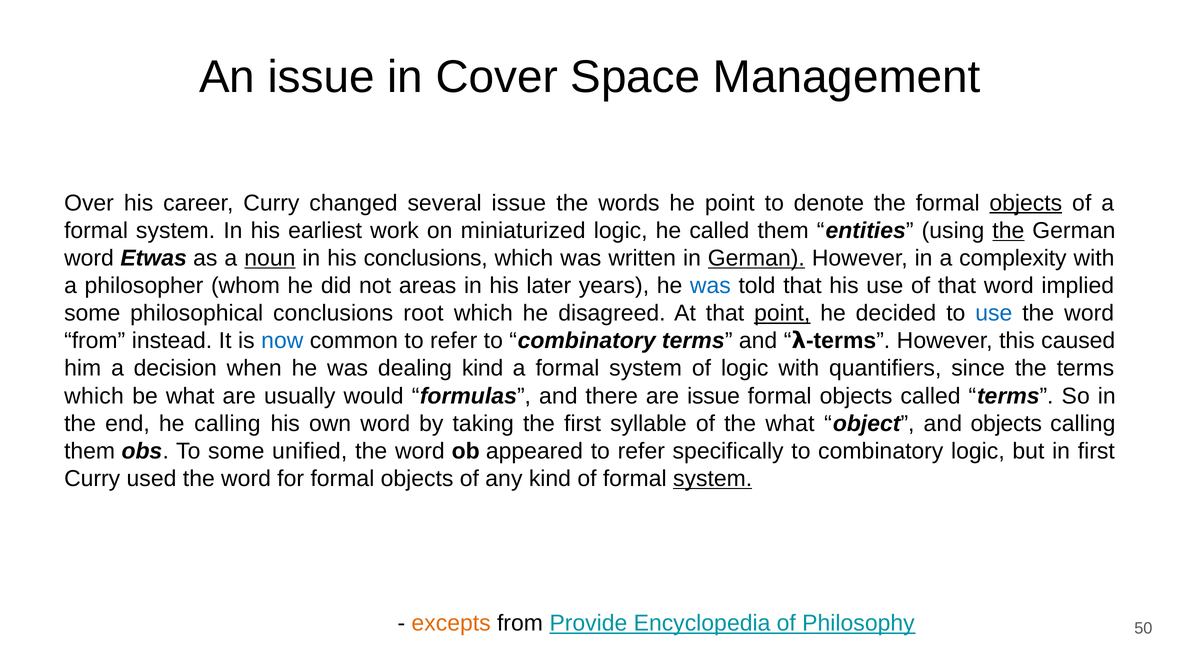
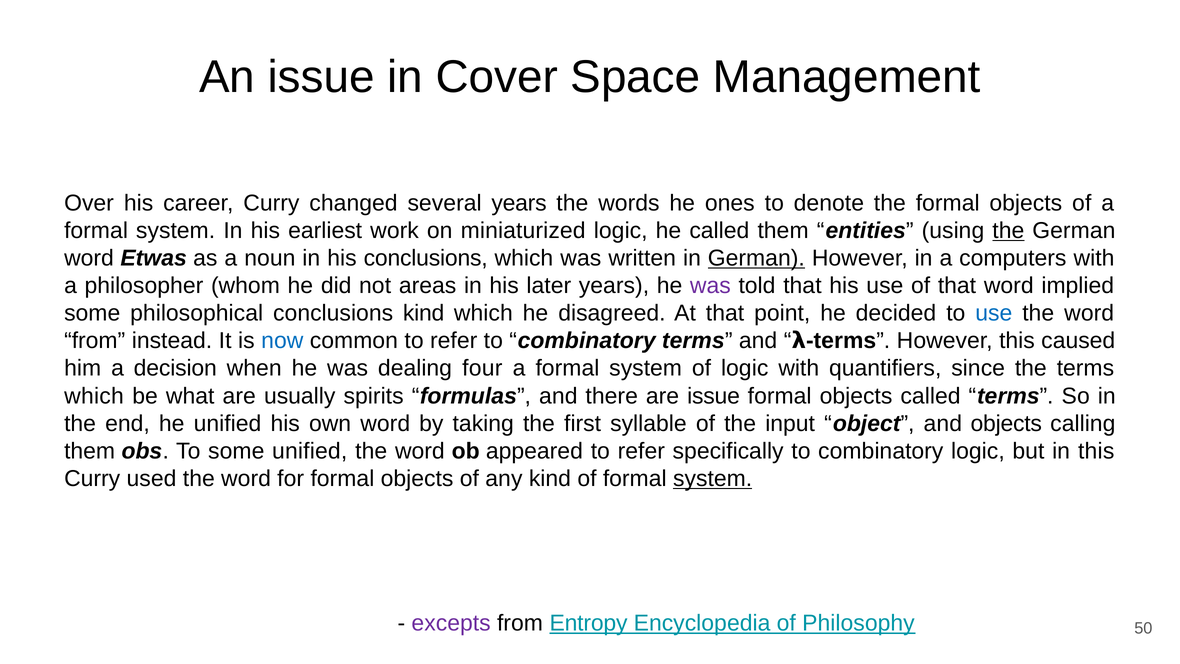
several issue: issue -> years
he point: point -> ones
objects at (1026, 203) underline: present -> none
noun underline: present -> none
complexity: complexity -> computers
was at (710, 286) colour: blue -> purple
conclusions root: root -> kind
point at (782, 313) underline: present -> none
dealing kind: kind -> four
would: would -> spirits
he calling: calling -> unified
the what: what -> input
in first: first -> this
excepts colour: orange -> purple
Provide: Provide -> Entropy
